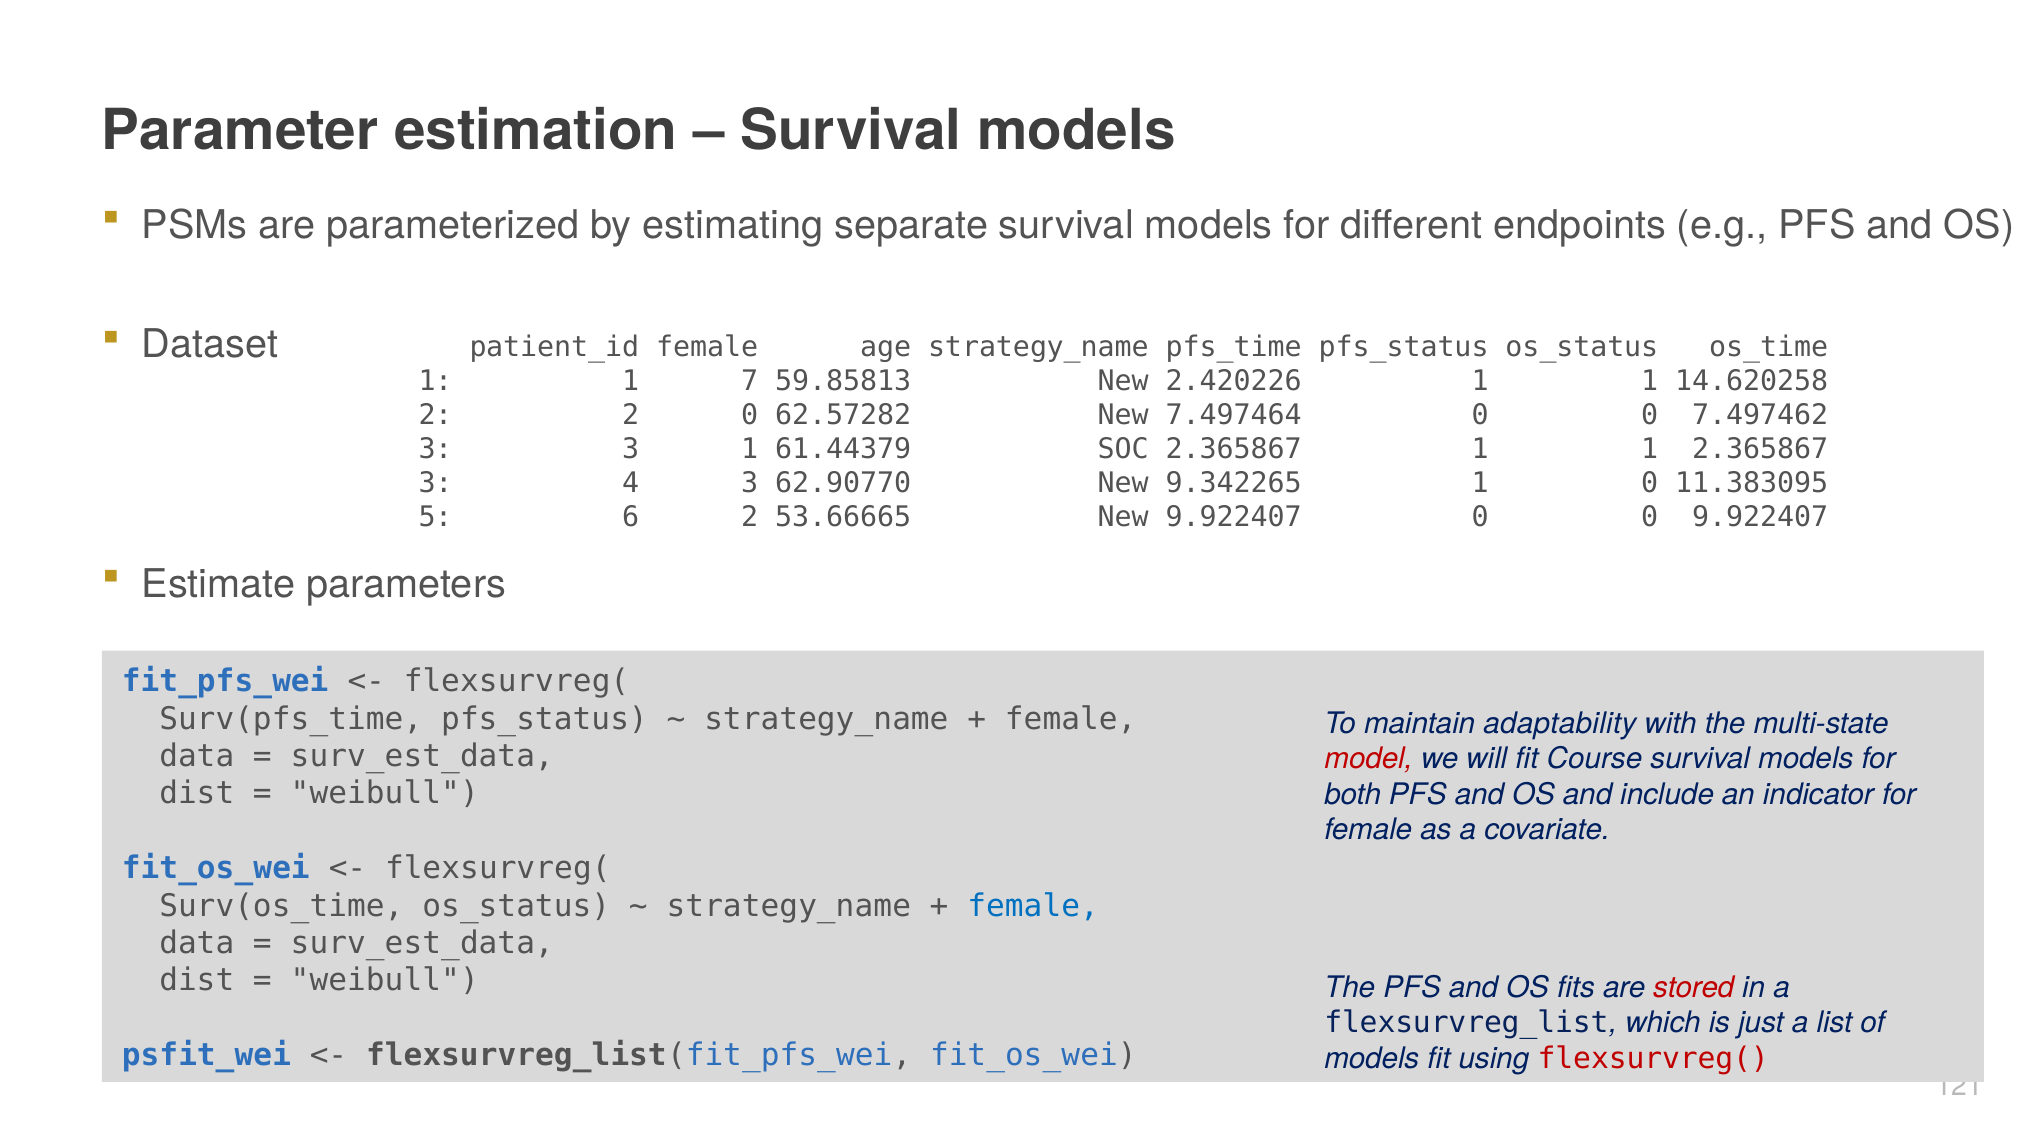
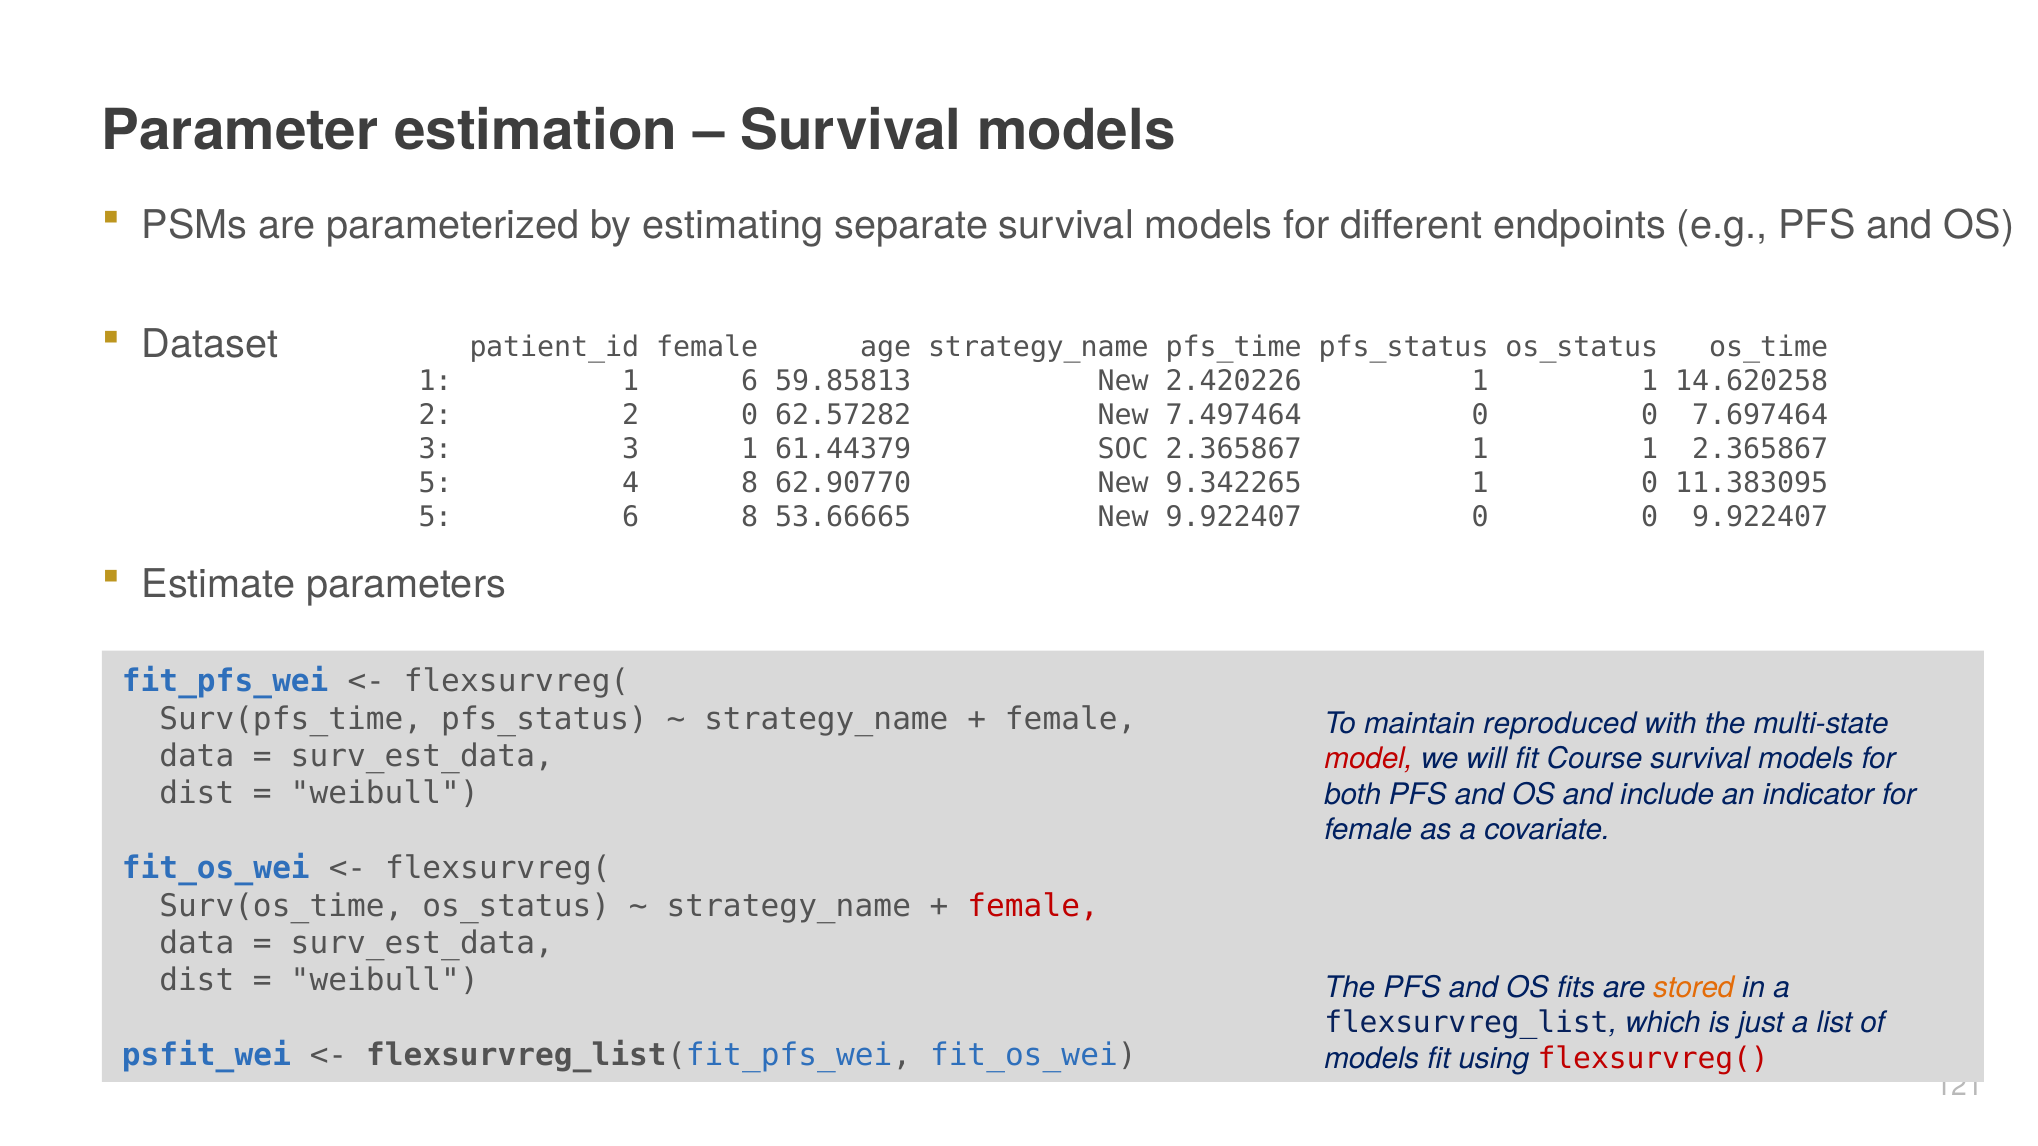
1 7: 7 -> 6
7.497462: 7.497462 -> 7.697464
3 at (436, 483): 3 -> 5
4 3: 3 -> 8
6 2: 2 -> 8
adaptability: adaptability -> reproduced
female at (1033, 906) colour: blue -> red
stored colour: red -> orange
